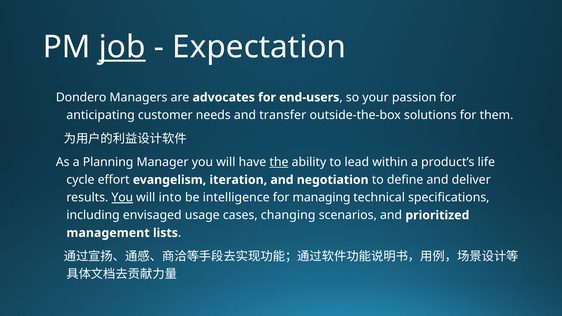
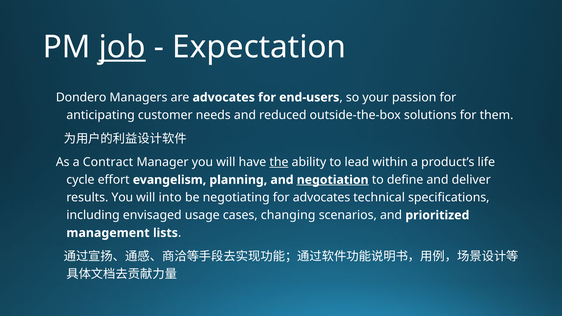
transfer: transfer -> reduced
Planning: Planning -> Contract
iteration: iteration -> planning
negotiation underline: none -> present
You at (122, 198) underline: present -> none
intelligence: intelligence -> negotiating
for managing: managing -> advocates
